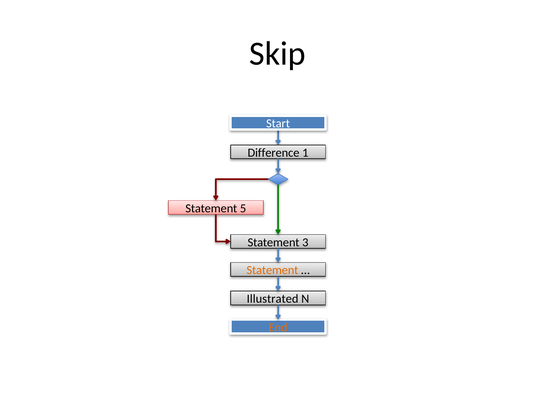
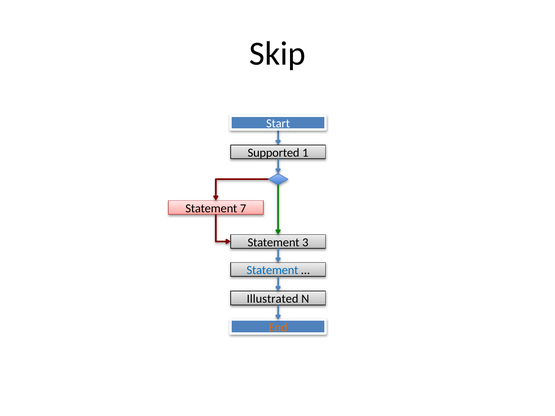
Difference: Difference -> Supported
5: 5 -> 7
Statement at (272, 270) colour: orange -> blue
